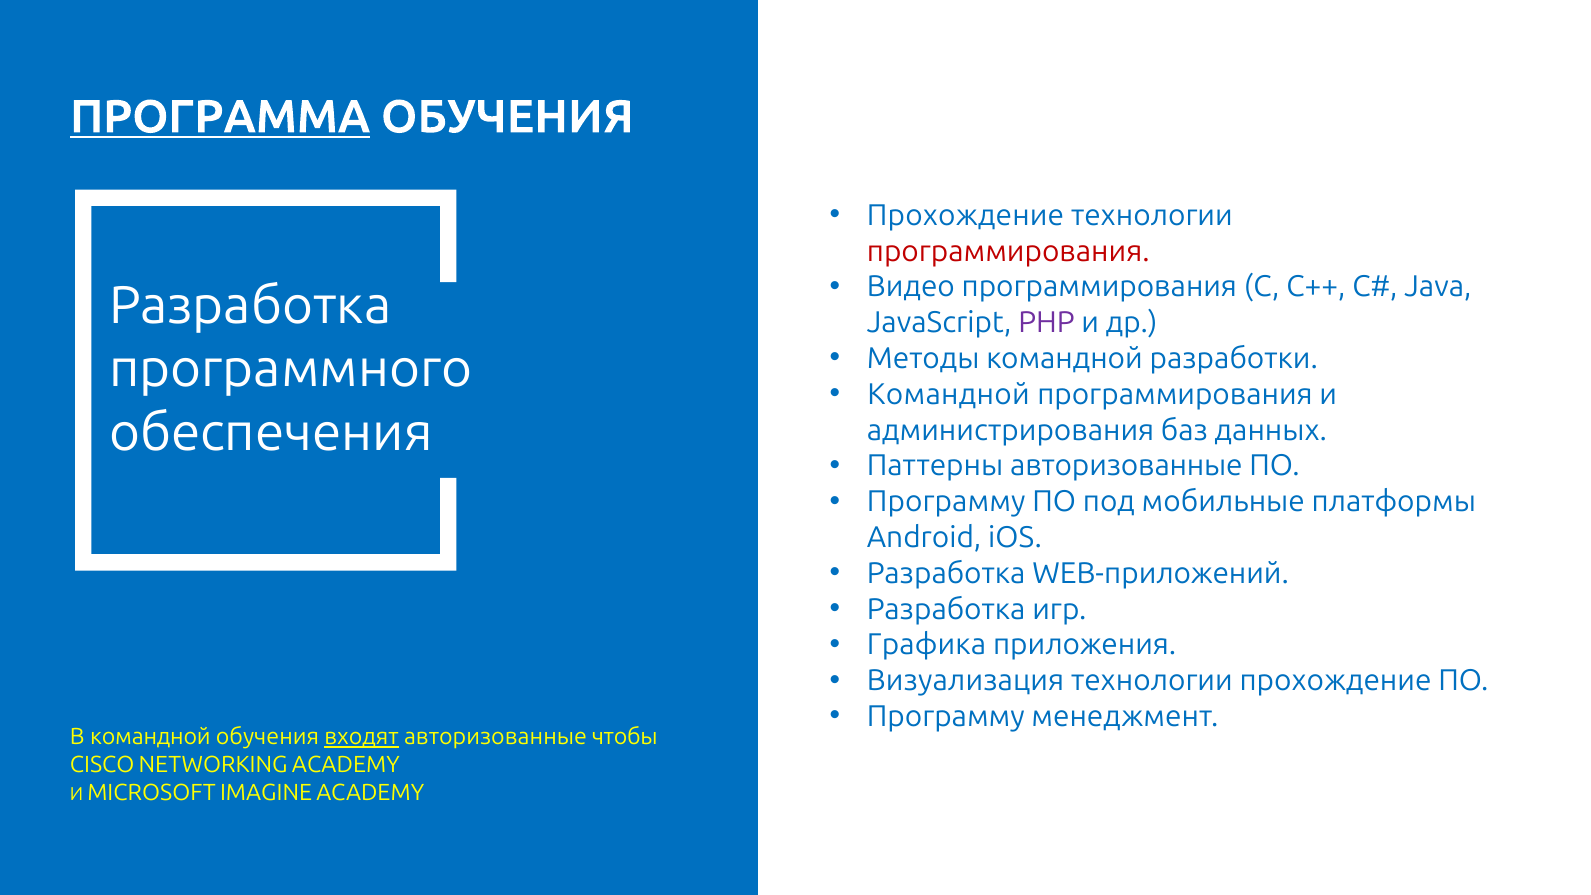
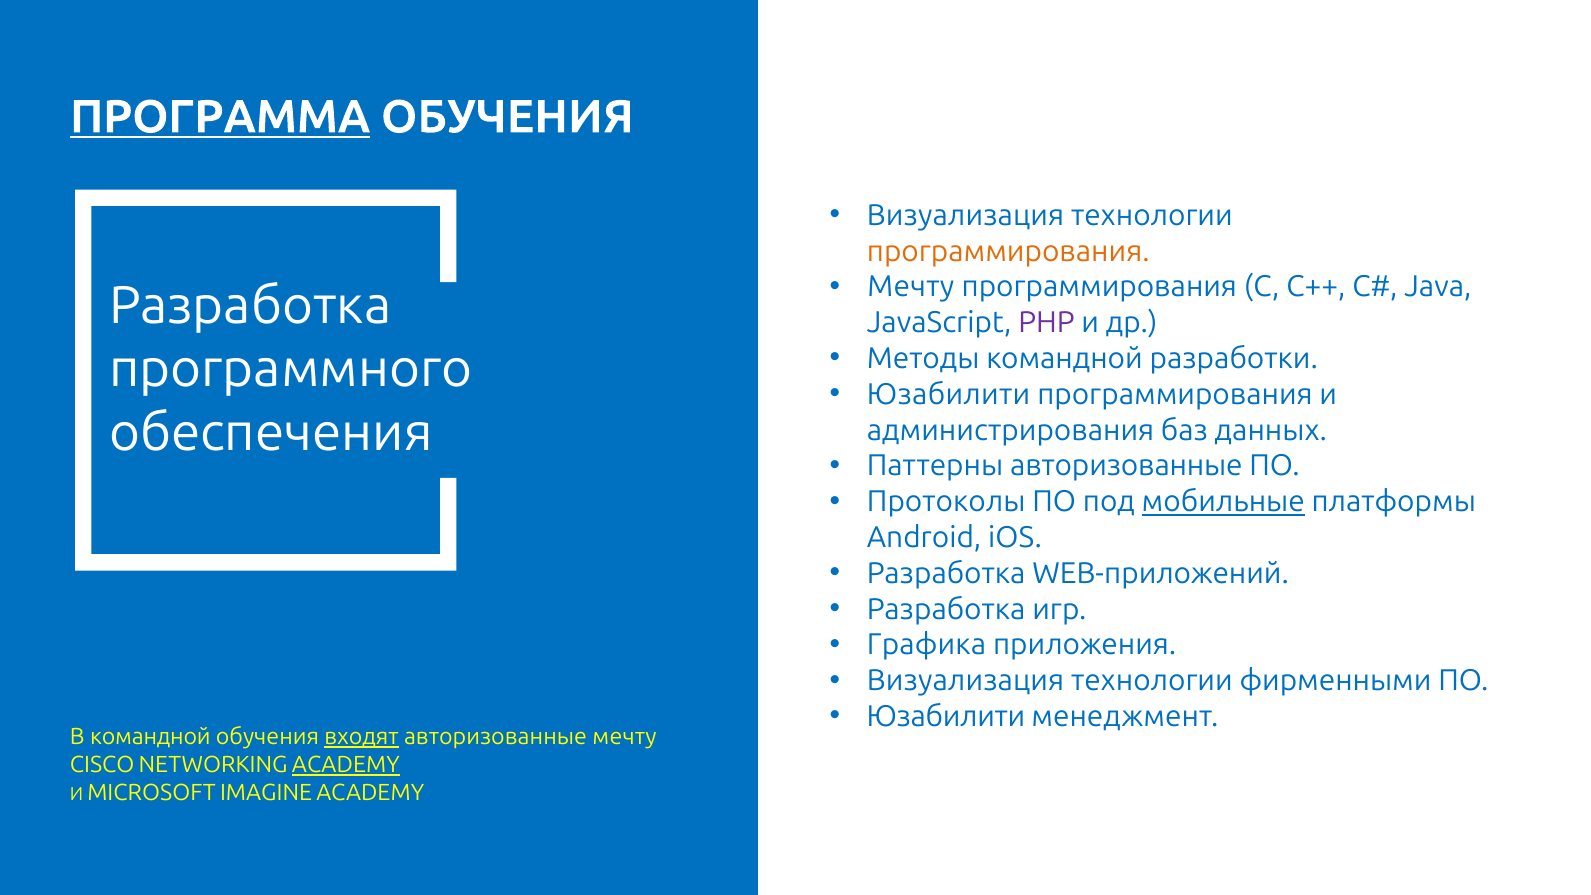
Прохождение at (966, 216): Прохождение -> Визуализация
программирования at (1008, 251) colour: red -> orange
Видео at (911, 287): Видео -> Мечту
Командной at (949, 394): Командной -> Юзабилити
Программу at (946, 502): Программу -> Протоколы
мобильные underline: none -> present
технологии прохождение: прохождение -> фирменными
Программу at (946, 717): Программу -> Юзабилити
авторизованные чтобы: чтобы -> мечту
ACADEMY at (346, 765) underline: none -> present
